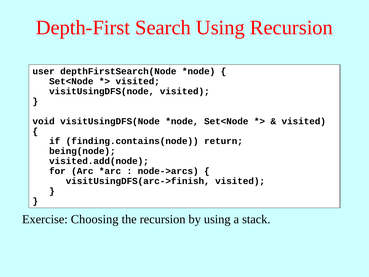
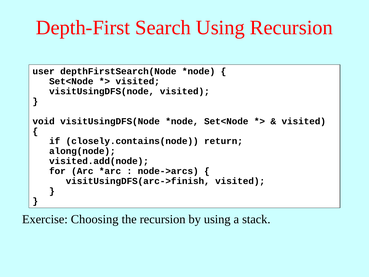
finding.contains(node: finding.contains(node -> closely.contains(node
being(node: being(node -> along(node
